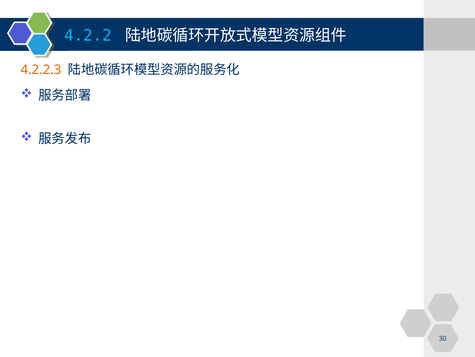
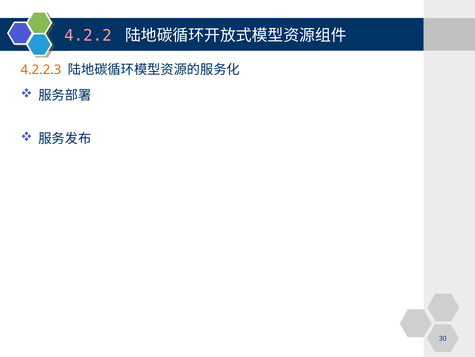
4.2.2 colour: light blue -> pink
